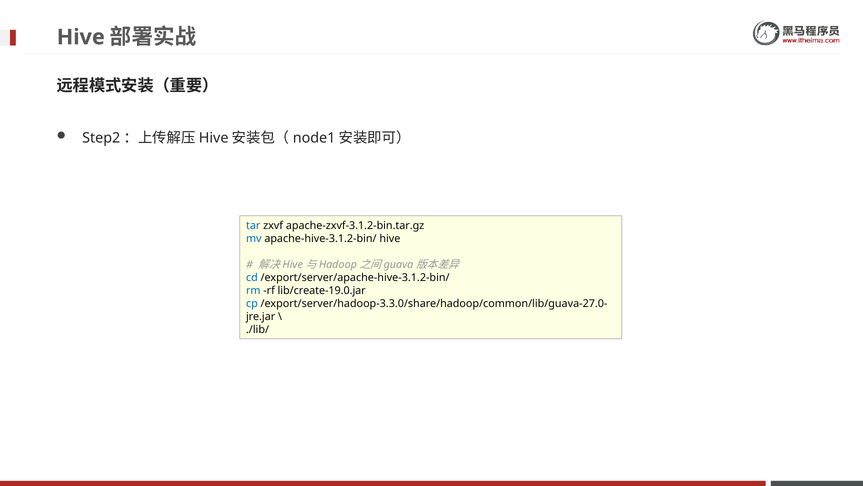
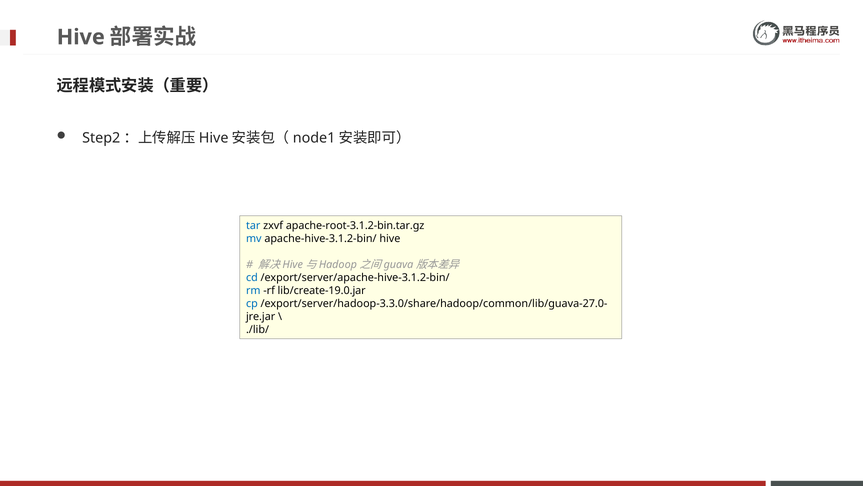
apache-zxvf-3.1.2-bin.tar.gz: apache-zxvf-3.1.2-bin.tar.gz -> apache-root-3.1.2-bin.tar.gz
